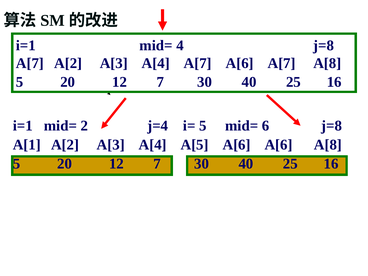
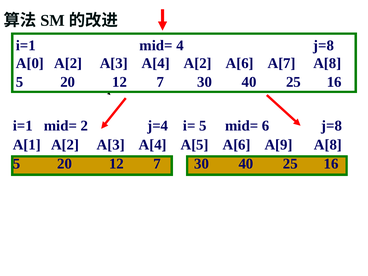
A[7 at (30, 63): A[7 -> A[0
A[4 A[7: A[7 -> A[2
A[6 A[6: A[6 -> A[9
